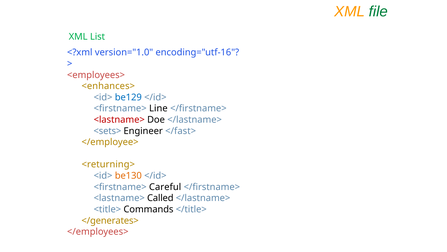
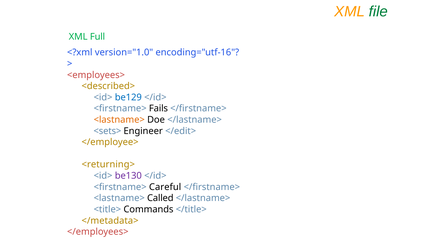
List: List -> Full
<enhances>: <enhances> -> <described>
Line: Line -> Fails
<lastname> at (119, 119) colour: red -> orange
</fast>: </fast> -> </edit>
be130 colour: orange -> purple
</generates>: </generates> -> </metadata>
